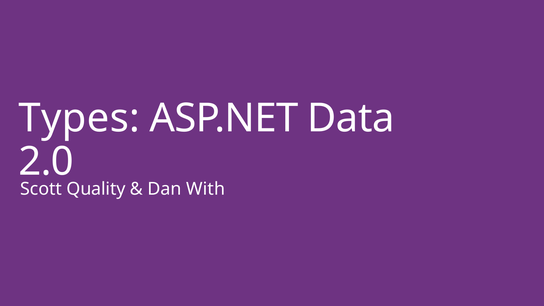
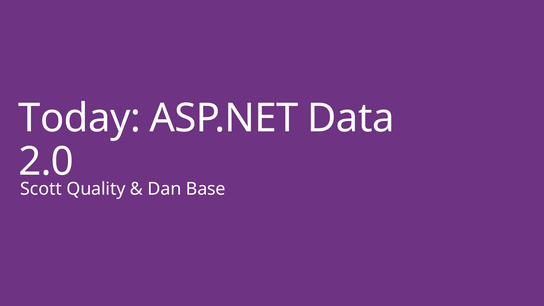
Types: Types -> Today
With: With -> Base
